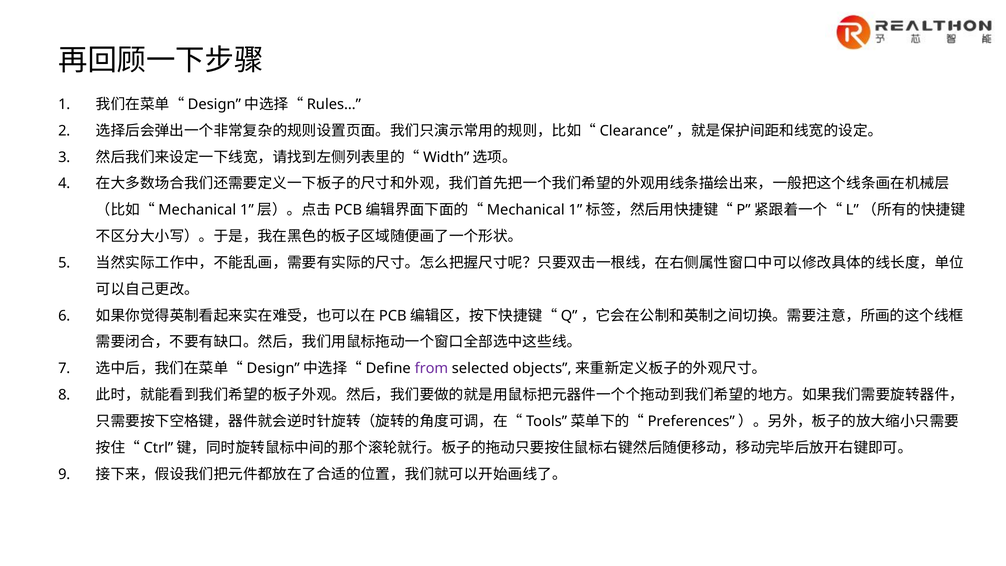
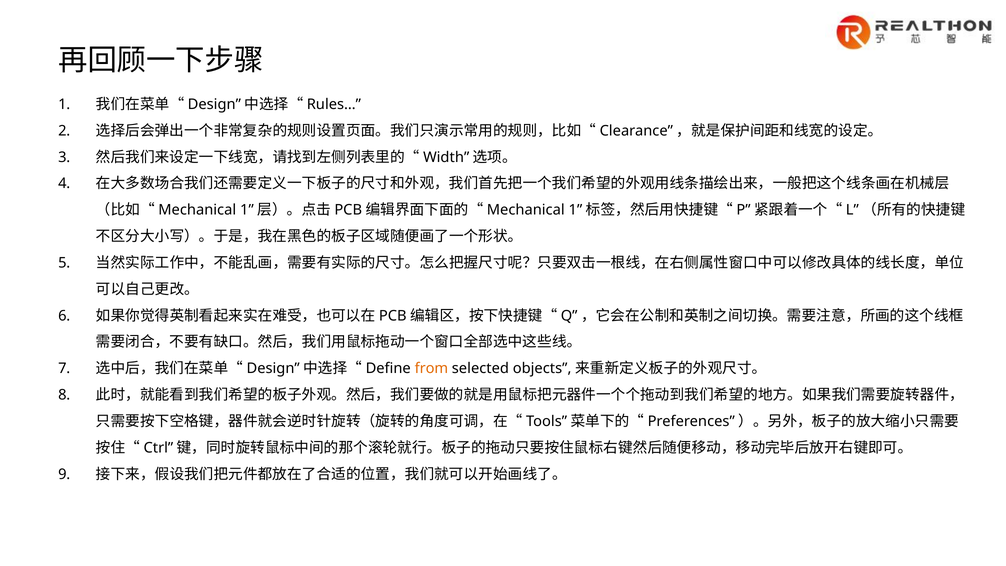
from colour: purple -> orange
